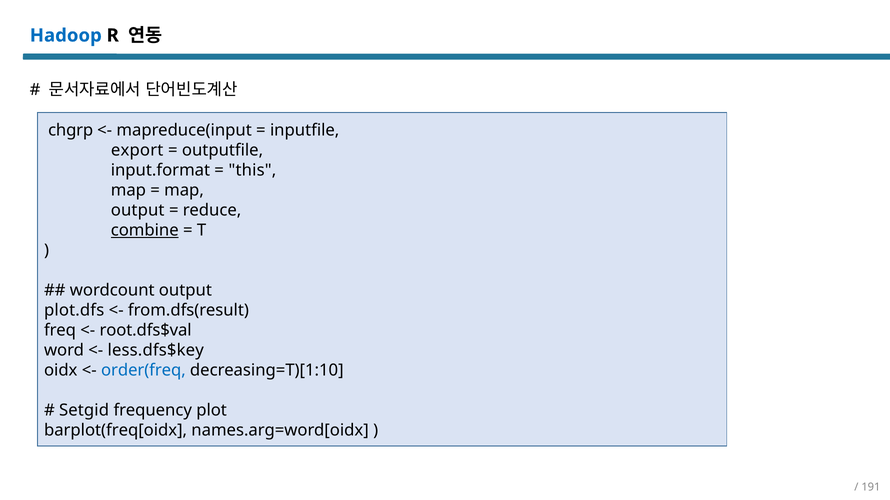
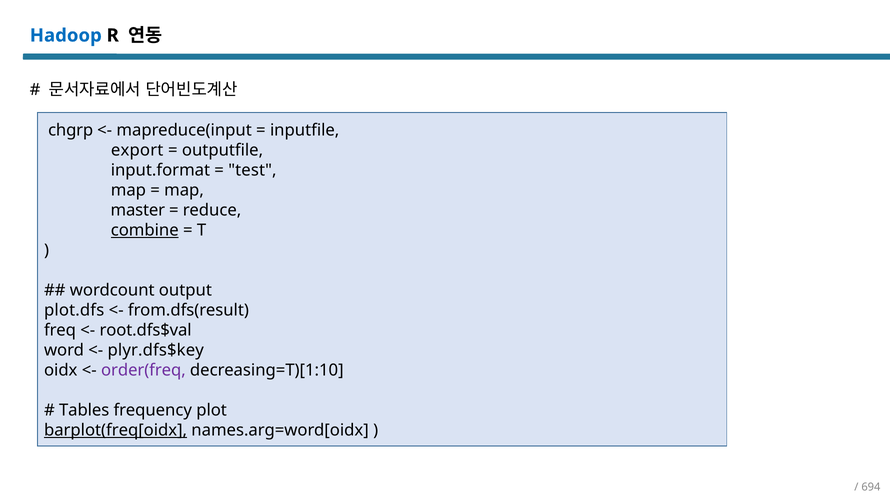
this: this -> test
output at (138, 211): output -> master
less.dfs$key: less.dfs$key -> plyr.dfs$key
order(freq colour: blue -> purple
Setgid: Setgid -> Tables
barplot(freq[oidx underline: none -> present
191: 191 -> 694
